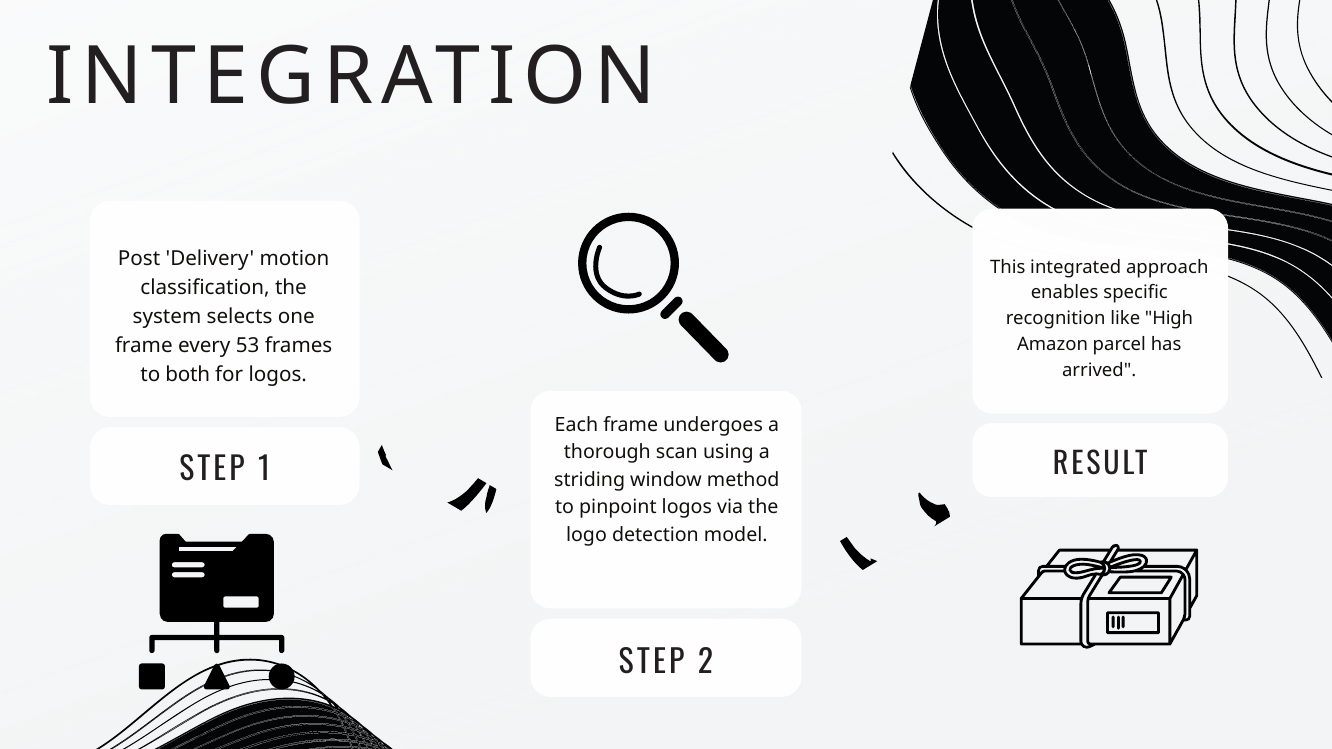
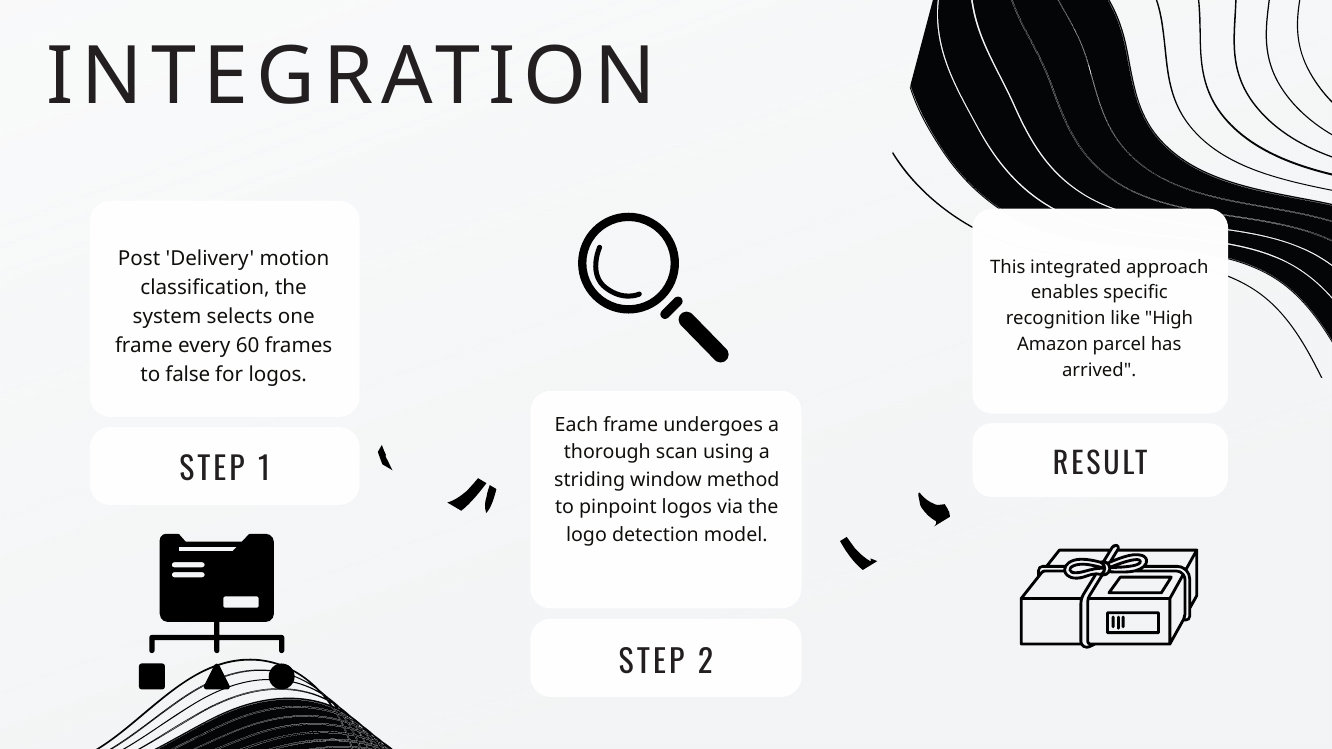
53: 53 -> 60
both: both -> false
